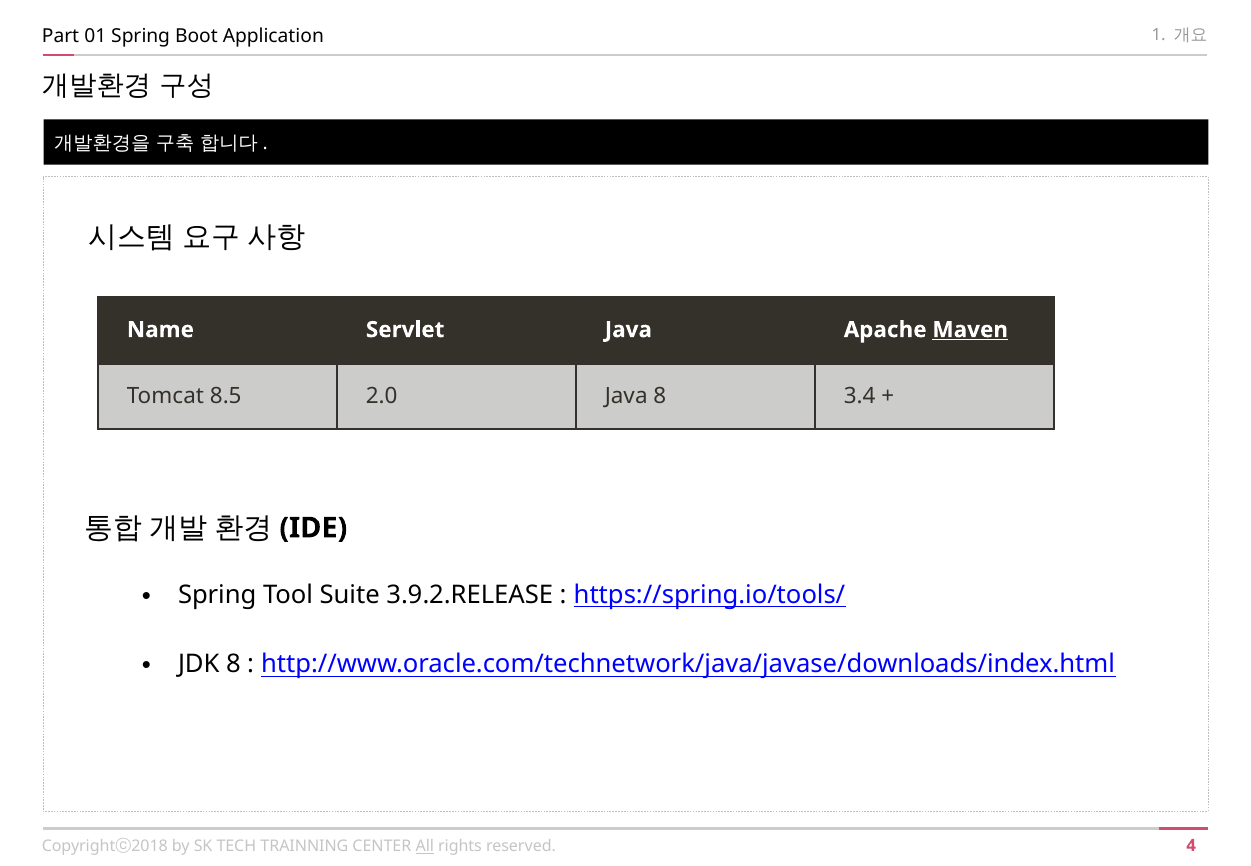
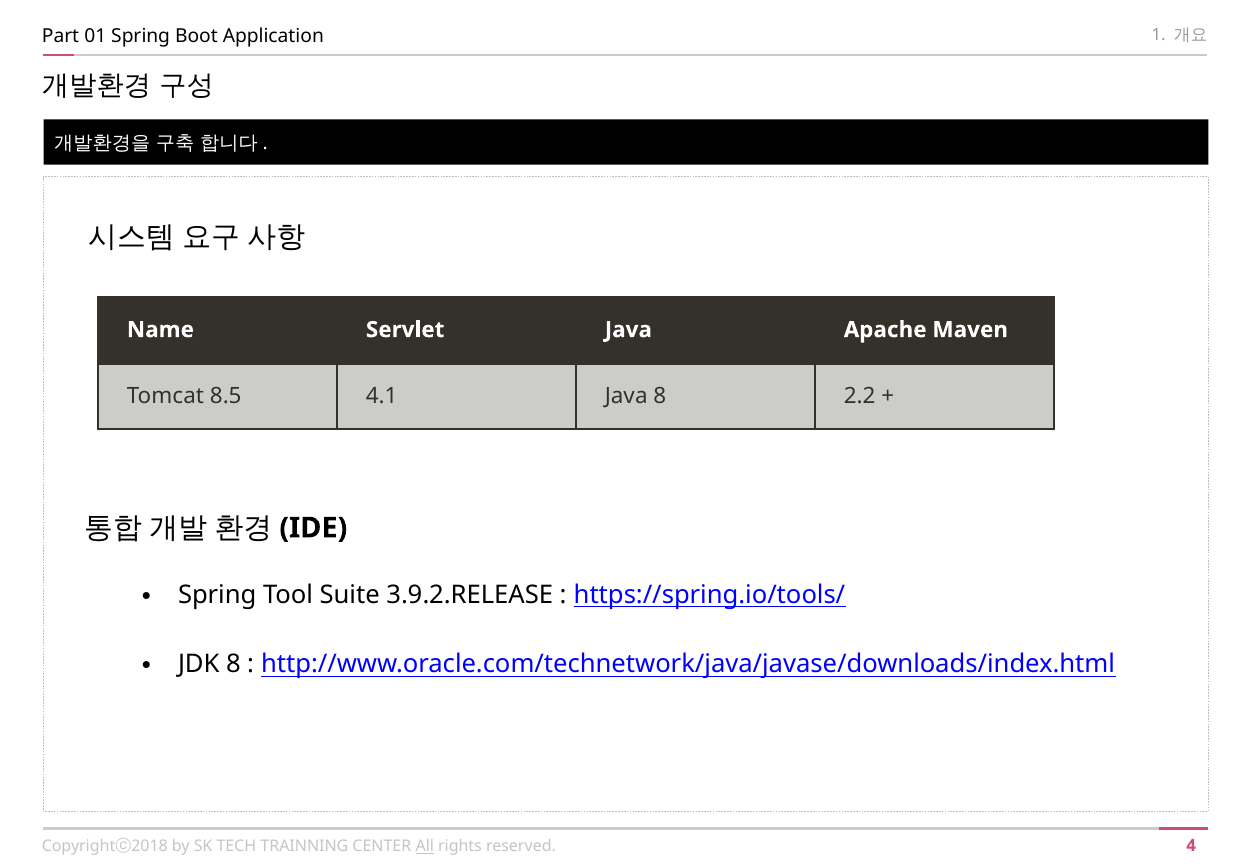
Maven underline: present -> none
2.0: 2.0 -> 4.1
3.4: 3.4 -> 2.2
